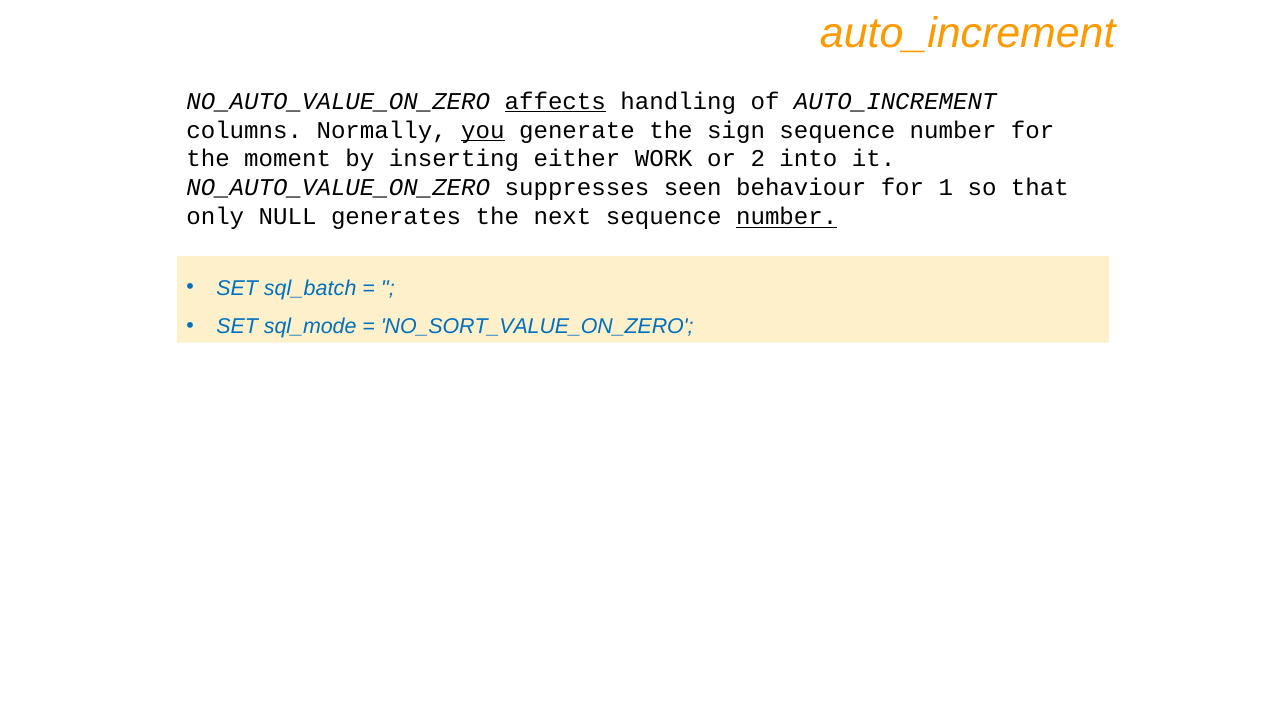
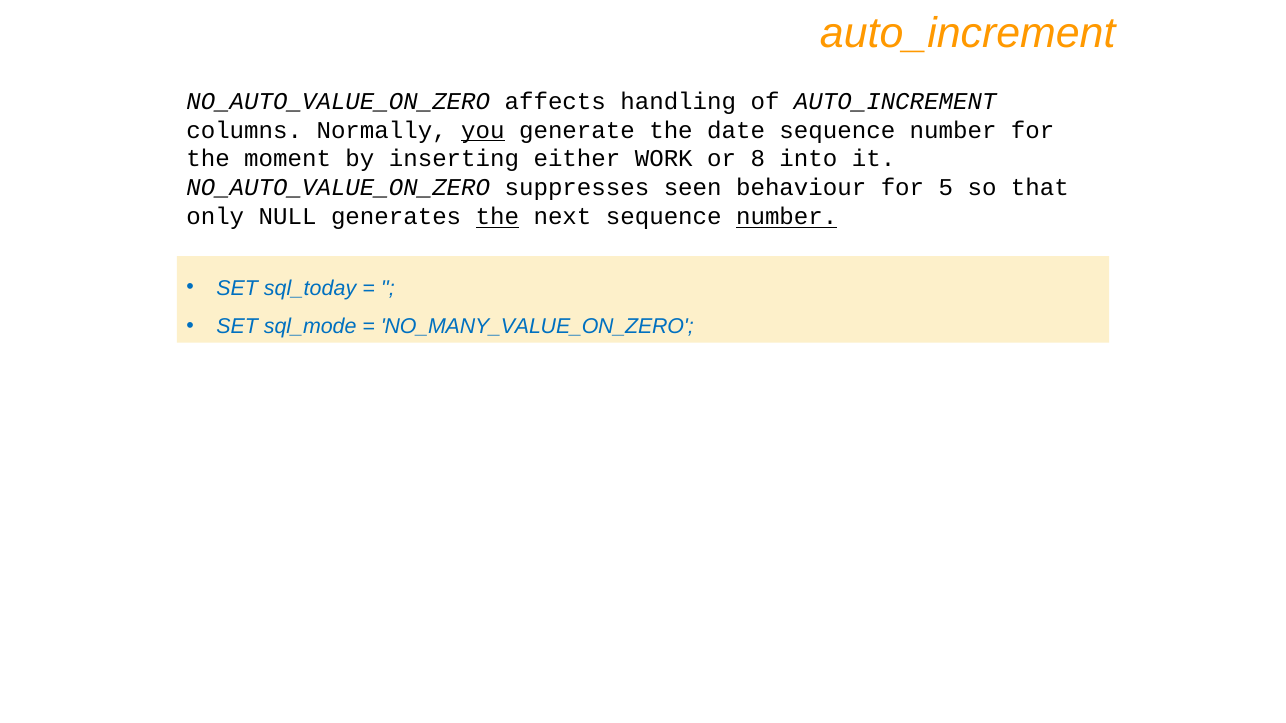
affects underline: present -> none
sign: sign -> date
2: 2 -> 8
1: 1 -> 5
the at (497, 217) underline: none -> present
sql_batch: sql_batch -> sql_today
NO_SORT_VALUE_ON_ZERO: NO_SORT_VALUE_ON_ZERO -> NO_MANY_VALUE_ON_ZERO
